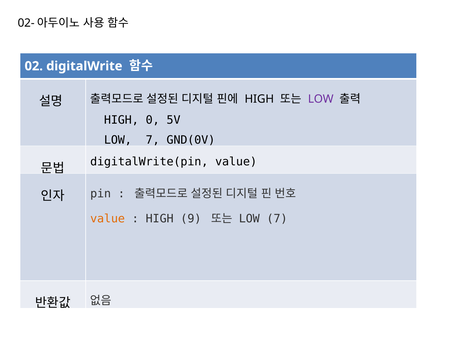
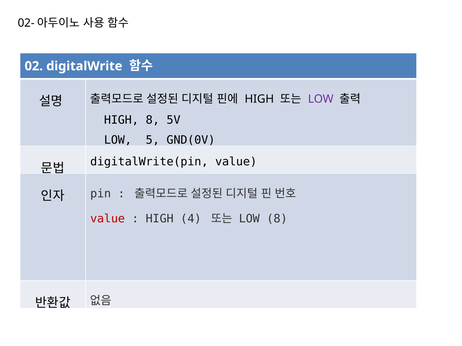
HIGH 0: 0 -> 8
7 at (153, 140): 7 -> 5
value at (108, 219) colour: orange -> red
9: 9 -> 4
7 at (277, 219): 7 -> 8
